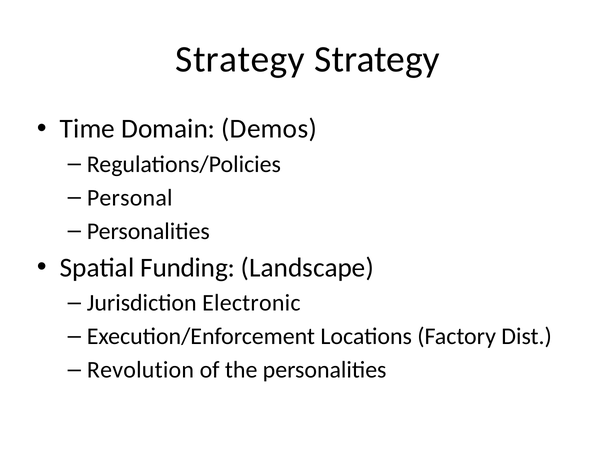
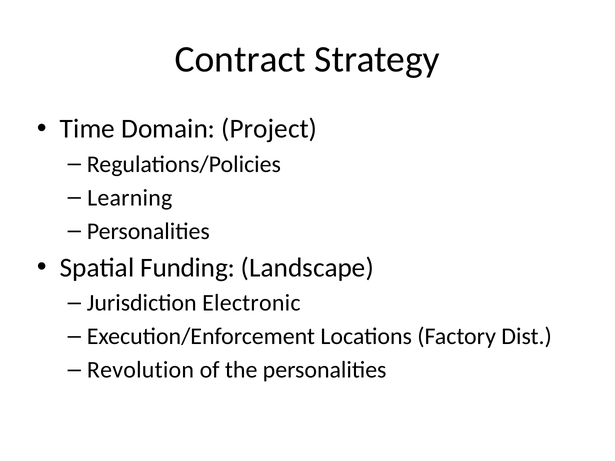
Strategy at (240, 60): Strategy -> Contract
Demos: Demos -> Project
Personal: Personal -> Learning
